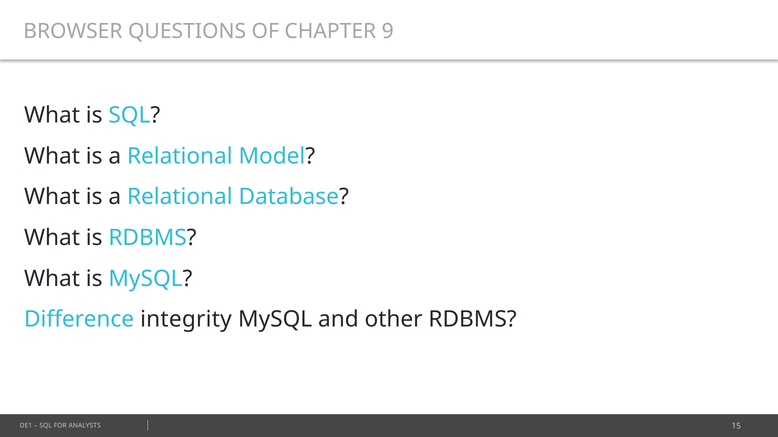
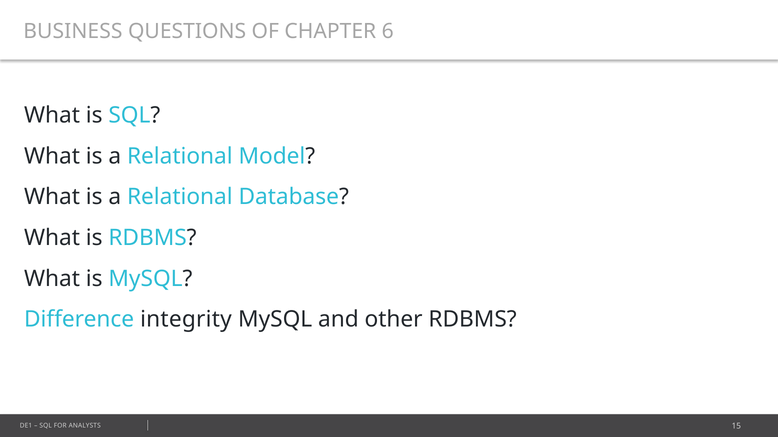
BROWSER: BROWSER -> BUSINESS
9: 9 -> 6
